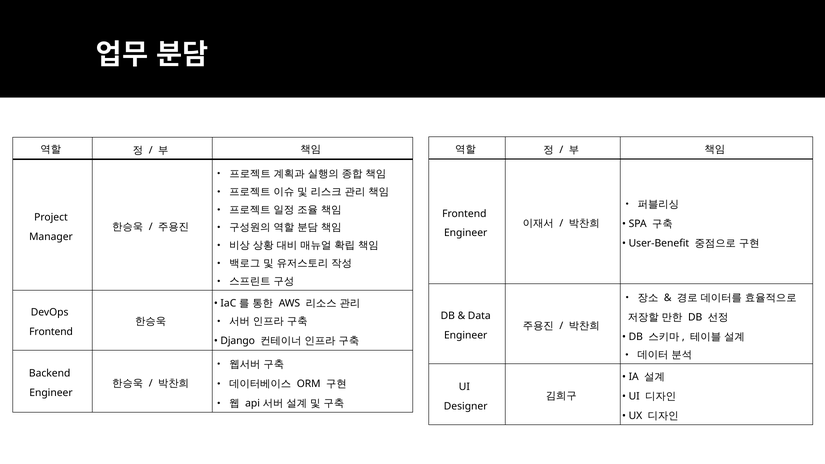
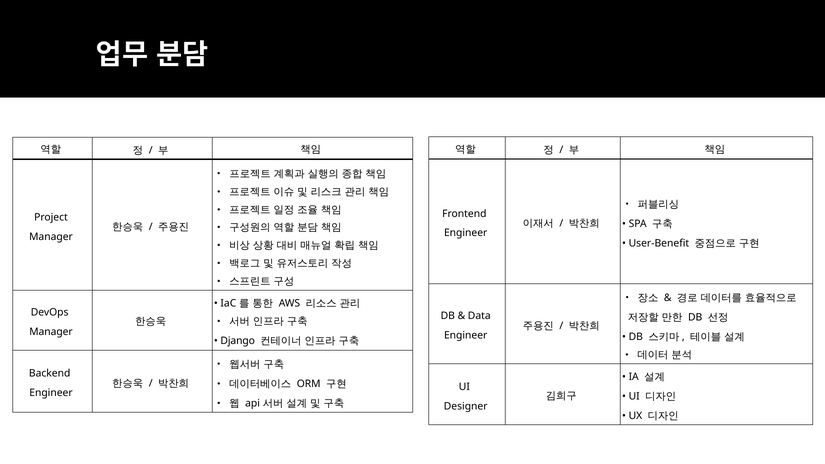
Frontend at (51, 332): Frontend -> Manager
